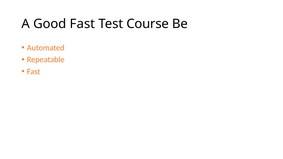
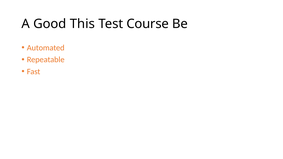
Good Fast: Fast -> This
